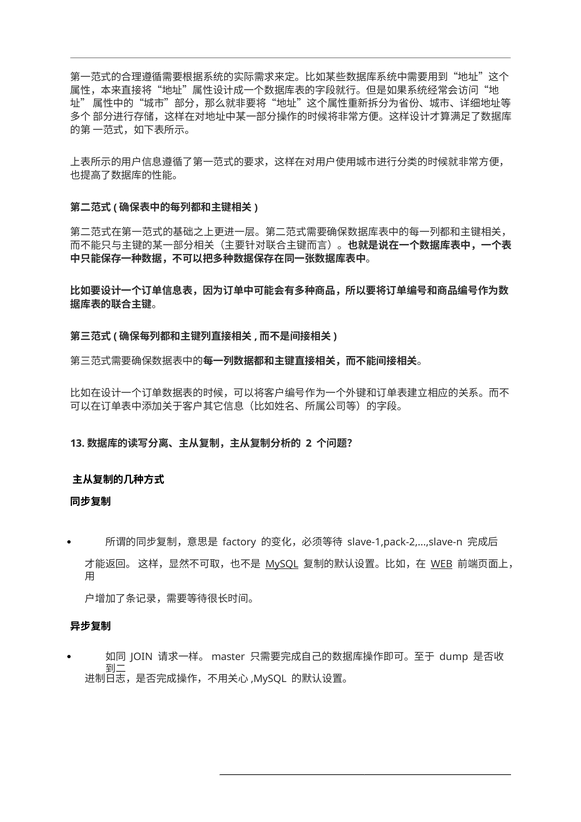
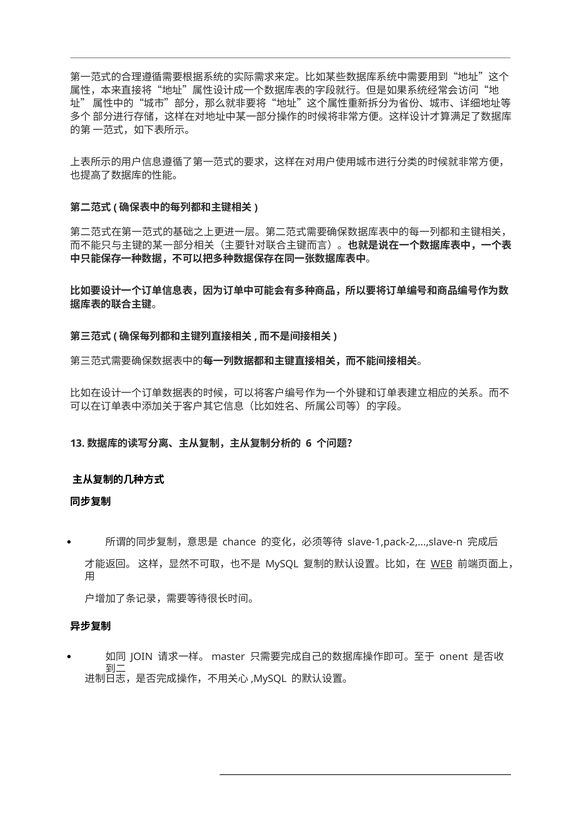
2: 2 -> 6
factory: factory -> chance
MySQL underline: present -> none
dump: dump -> onent
